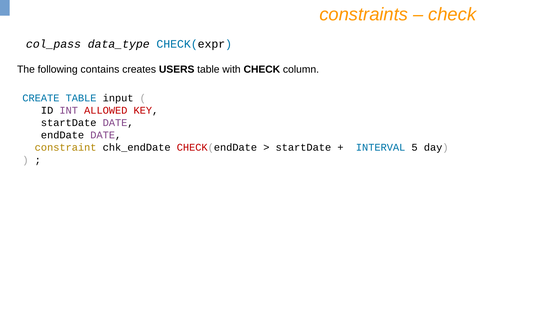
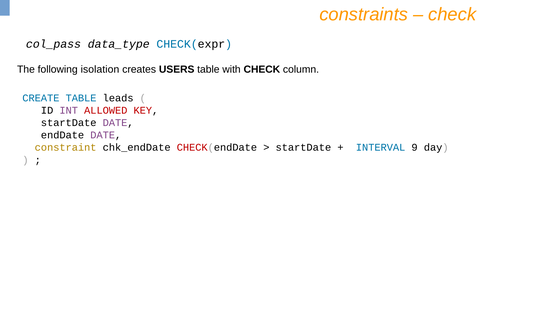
contains: contains -> isolation
input: input -> leads
5: 5 -> 9
